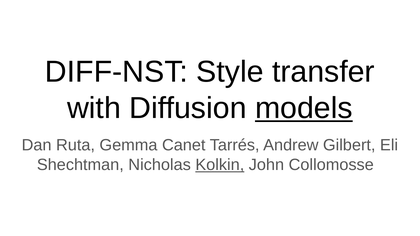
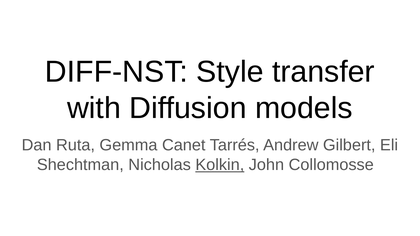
models underline: present -> none
